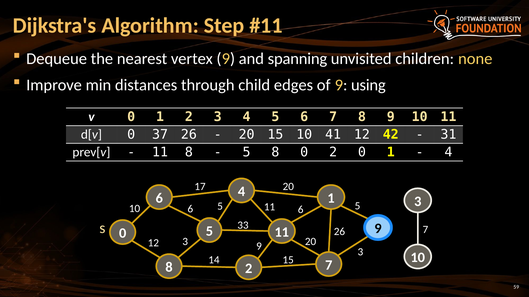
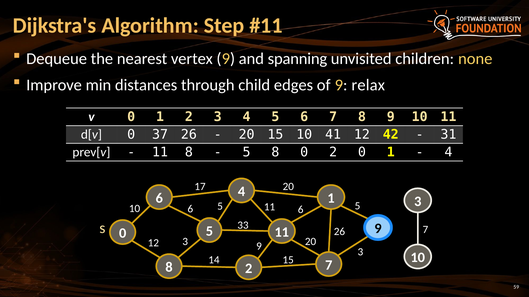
using: using -> relax
